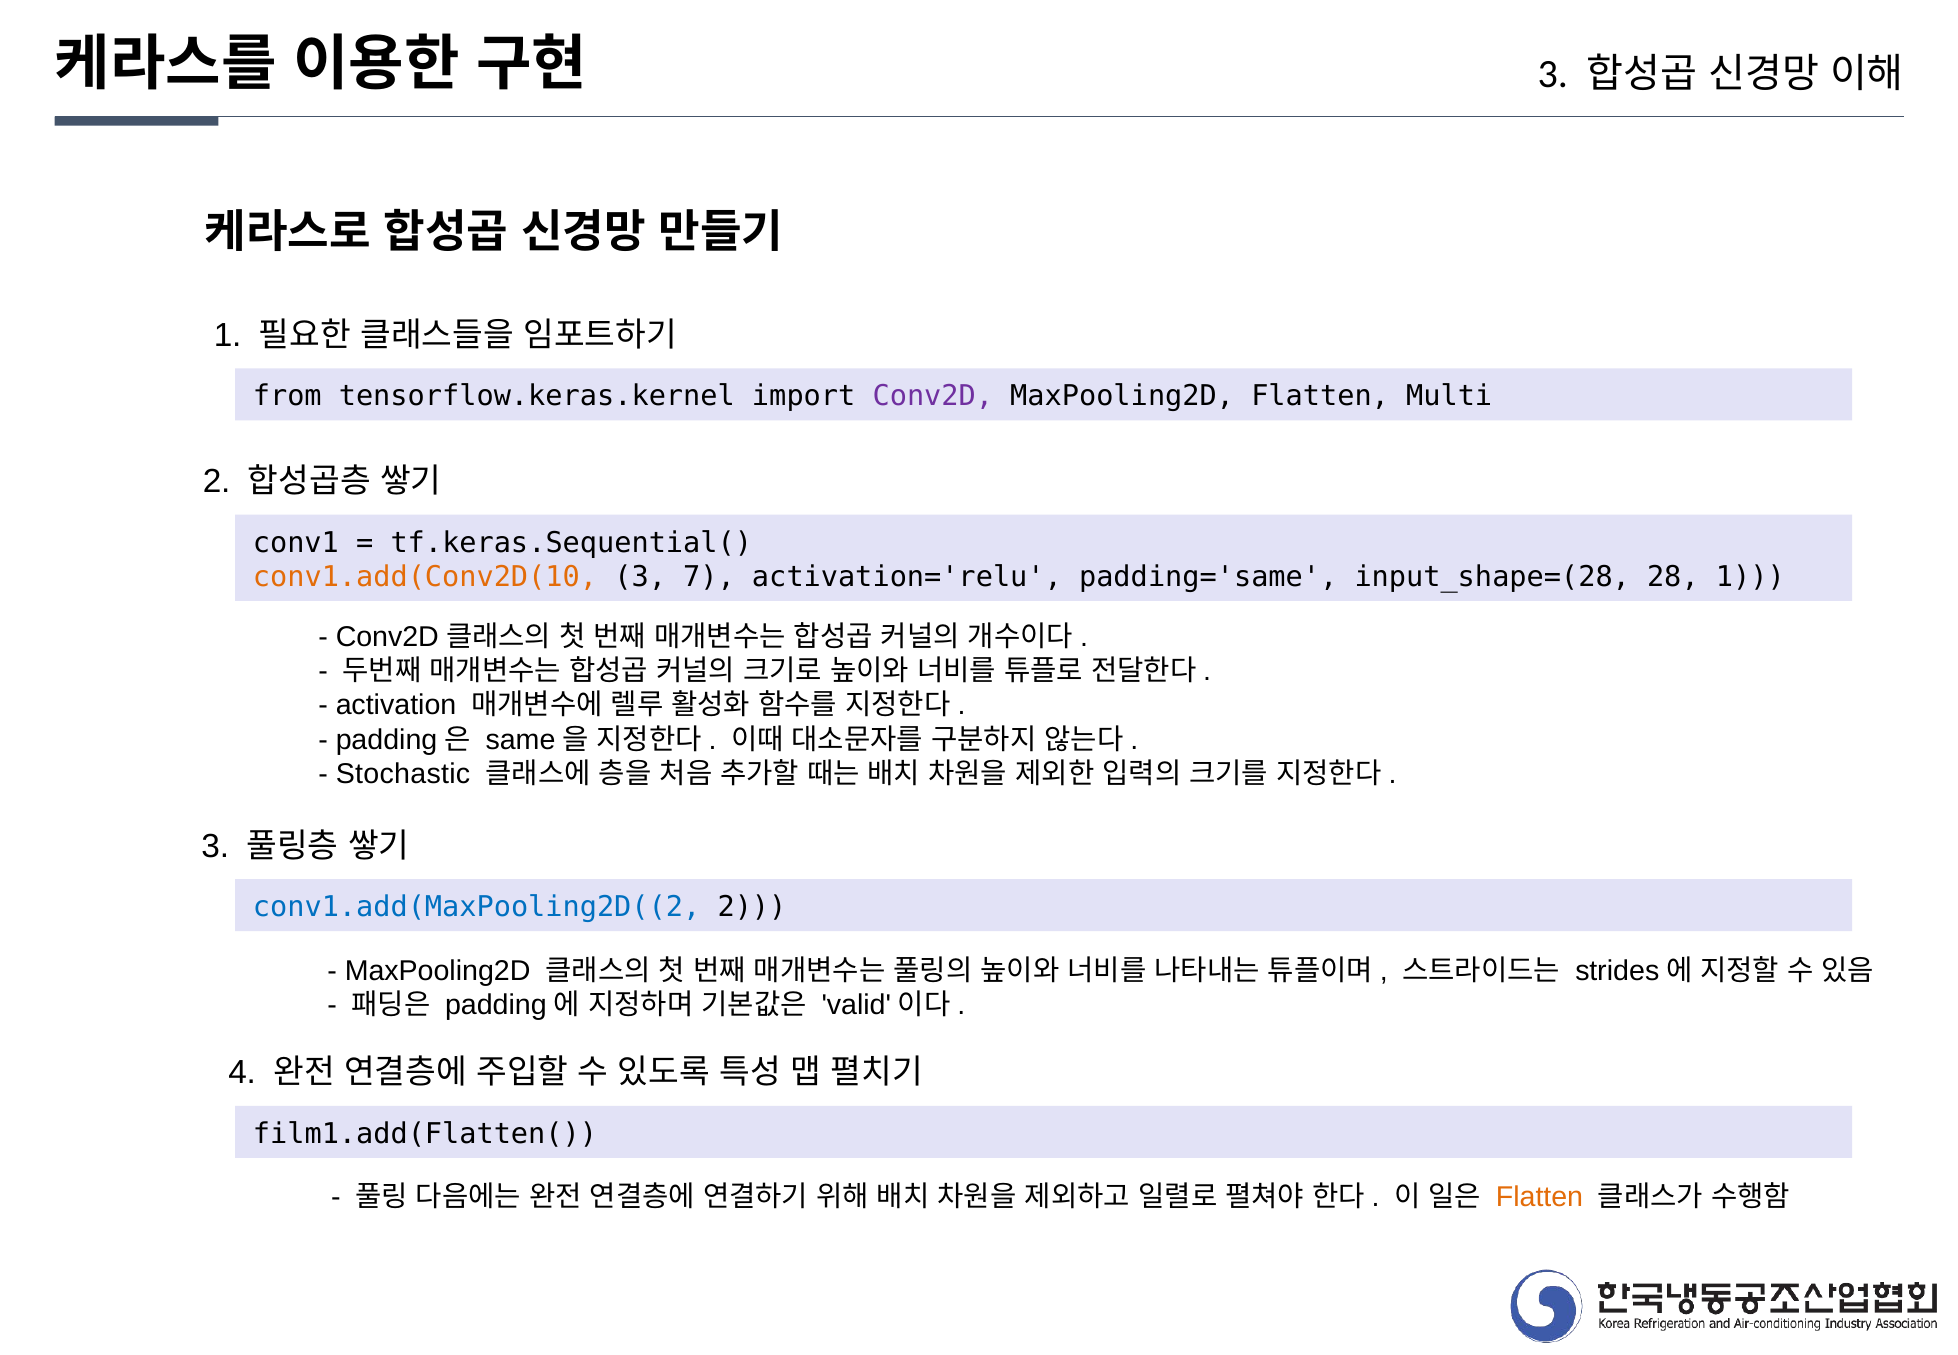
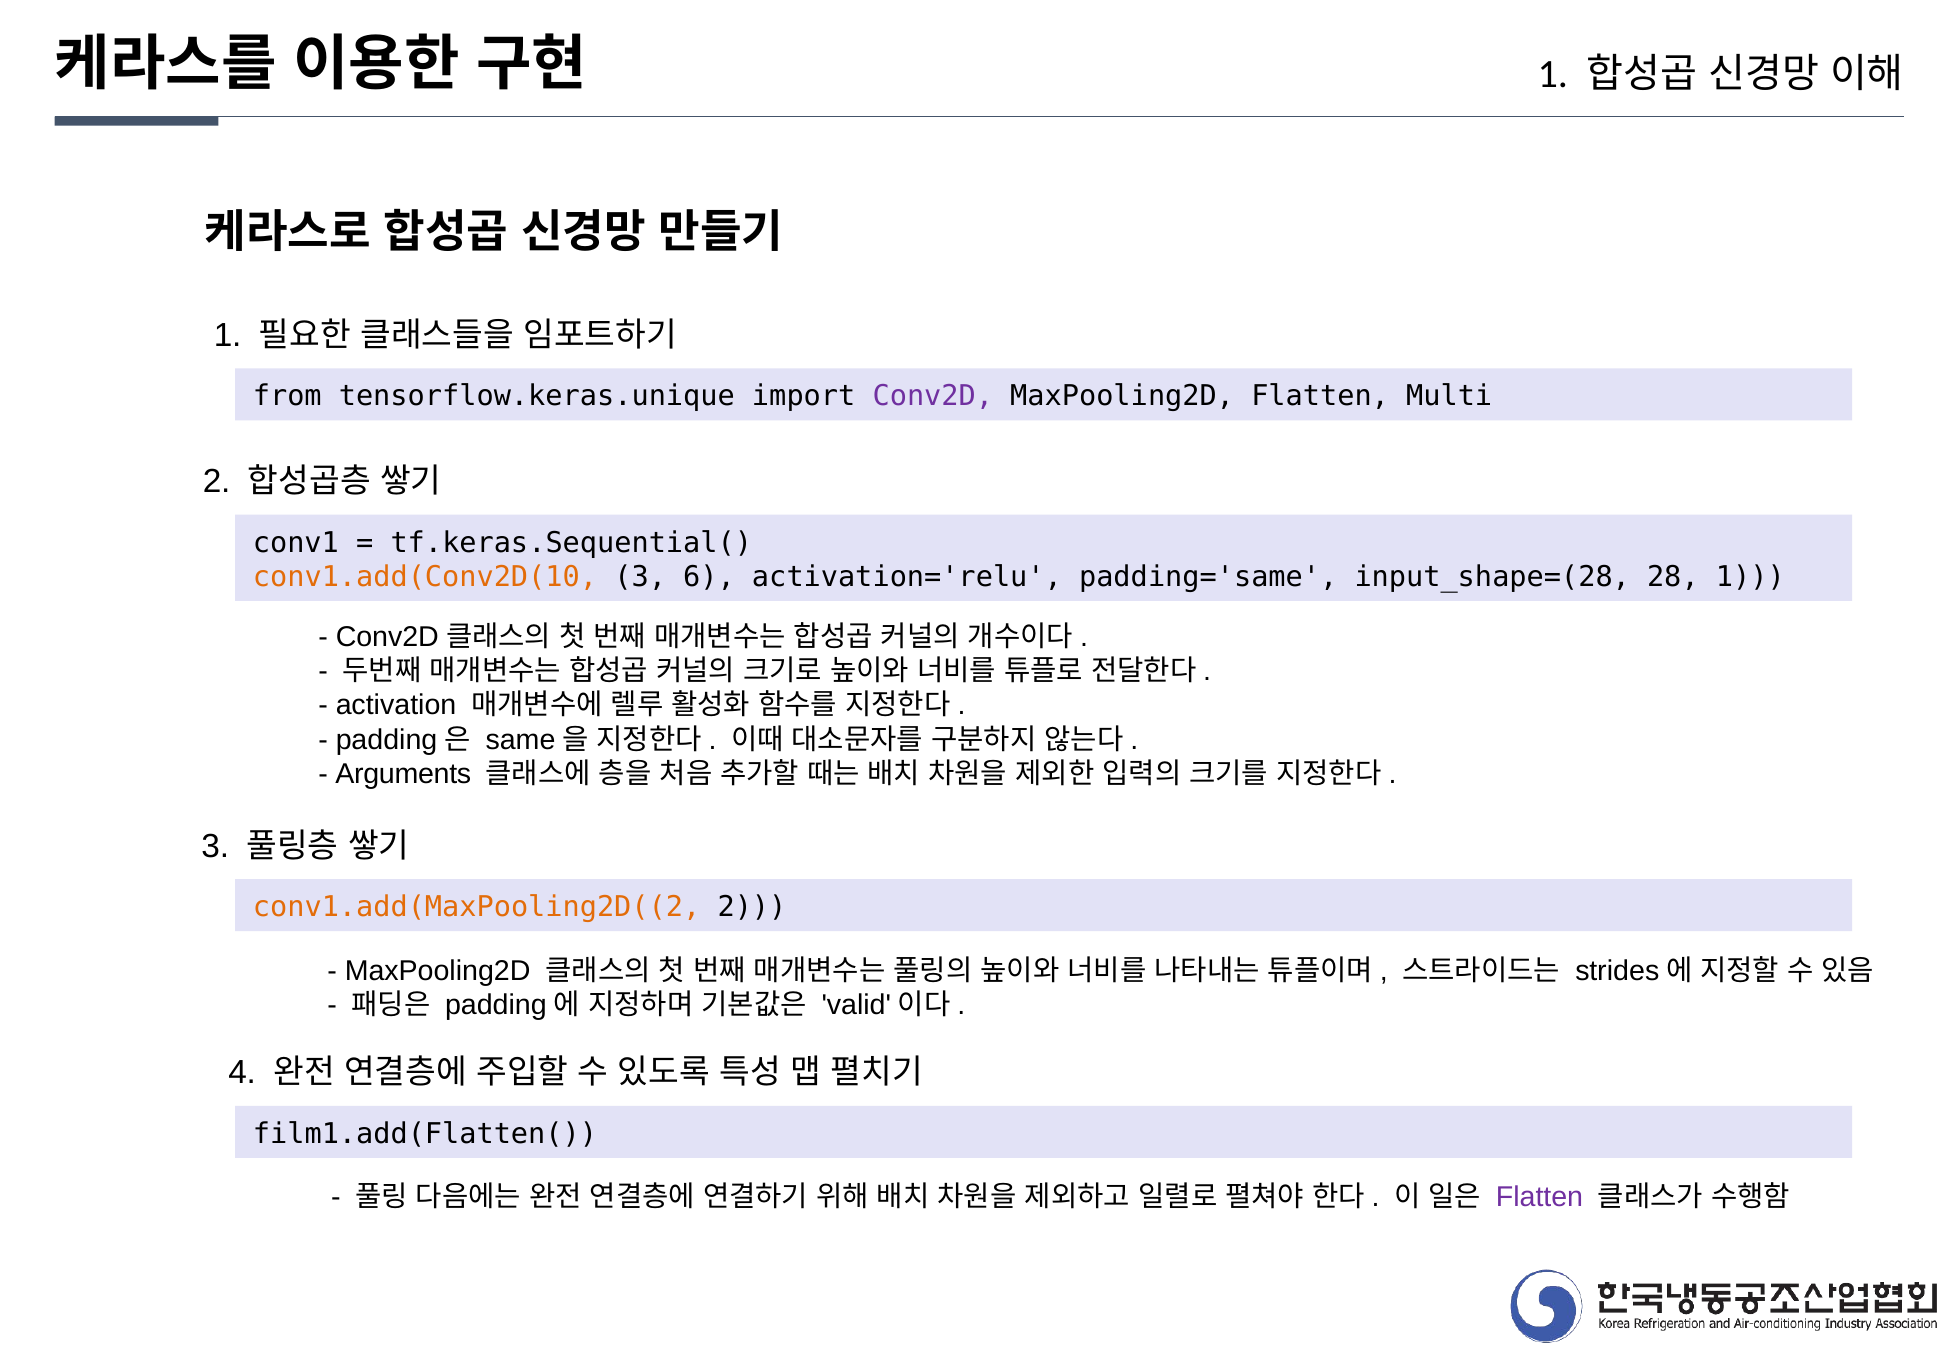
3 at (1553, 74): 3 -> 1
tensorflow.keras.kernel: tensorflow.keras.kernel -> tensorflow.keras.unique
7: 7 -> 6
Stochastic: Stochastic -> Arguments
conv1.add(MaxPooling2D((2 colour: blue -> orange
Flatten at (1540, 1198) colour: orange -> purple
